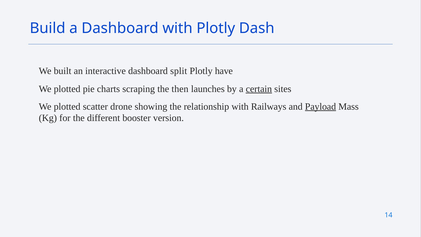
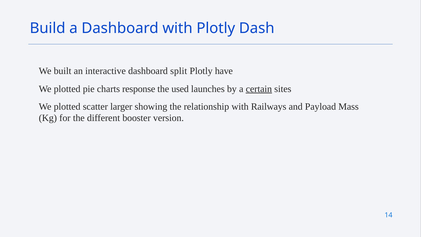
scraping: scraping -> response
then: then -> used
drone: drone -> larger
Payload underline: present -> none
